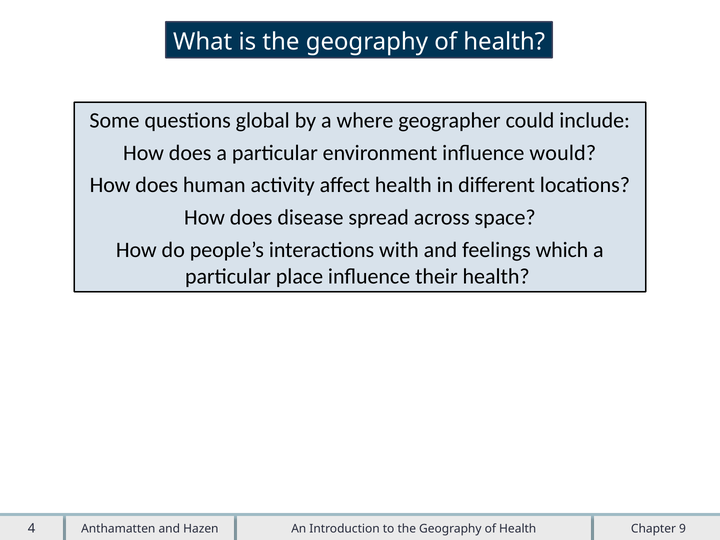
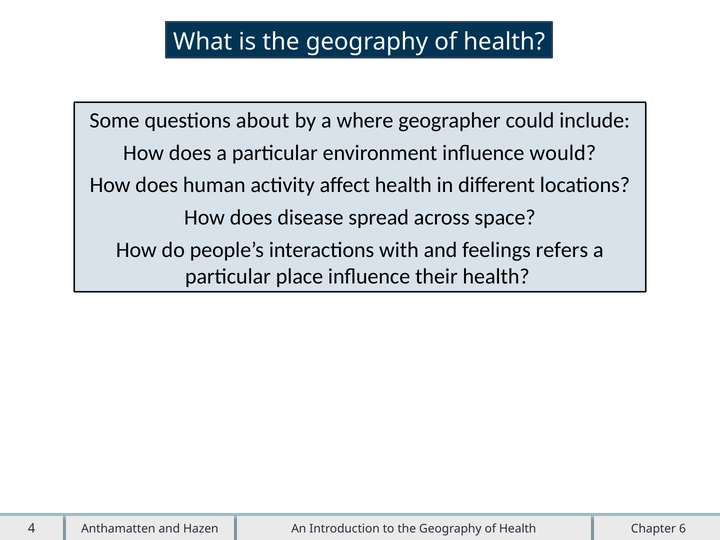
global: global -> about
which: which -> refers
9: 9 -> 6
